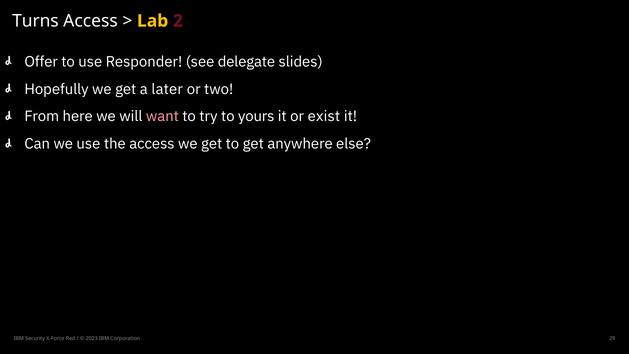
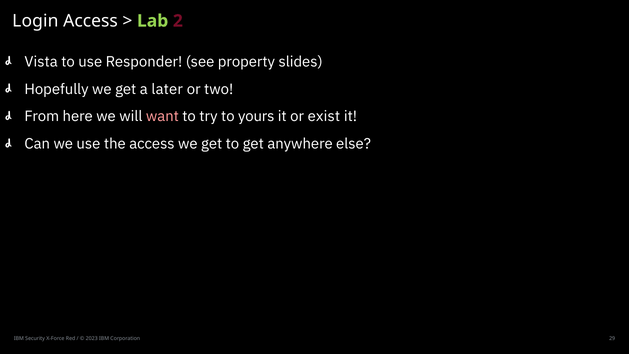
Turns: Turns -> Login
Lab colour: yellow -> light green
Offer: Offer -> Vista
delegate: delegate -> property
